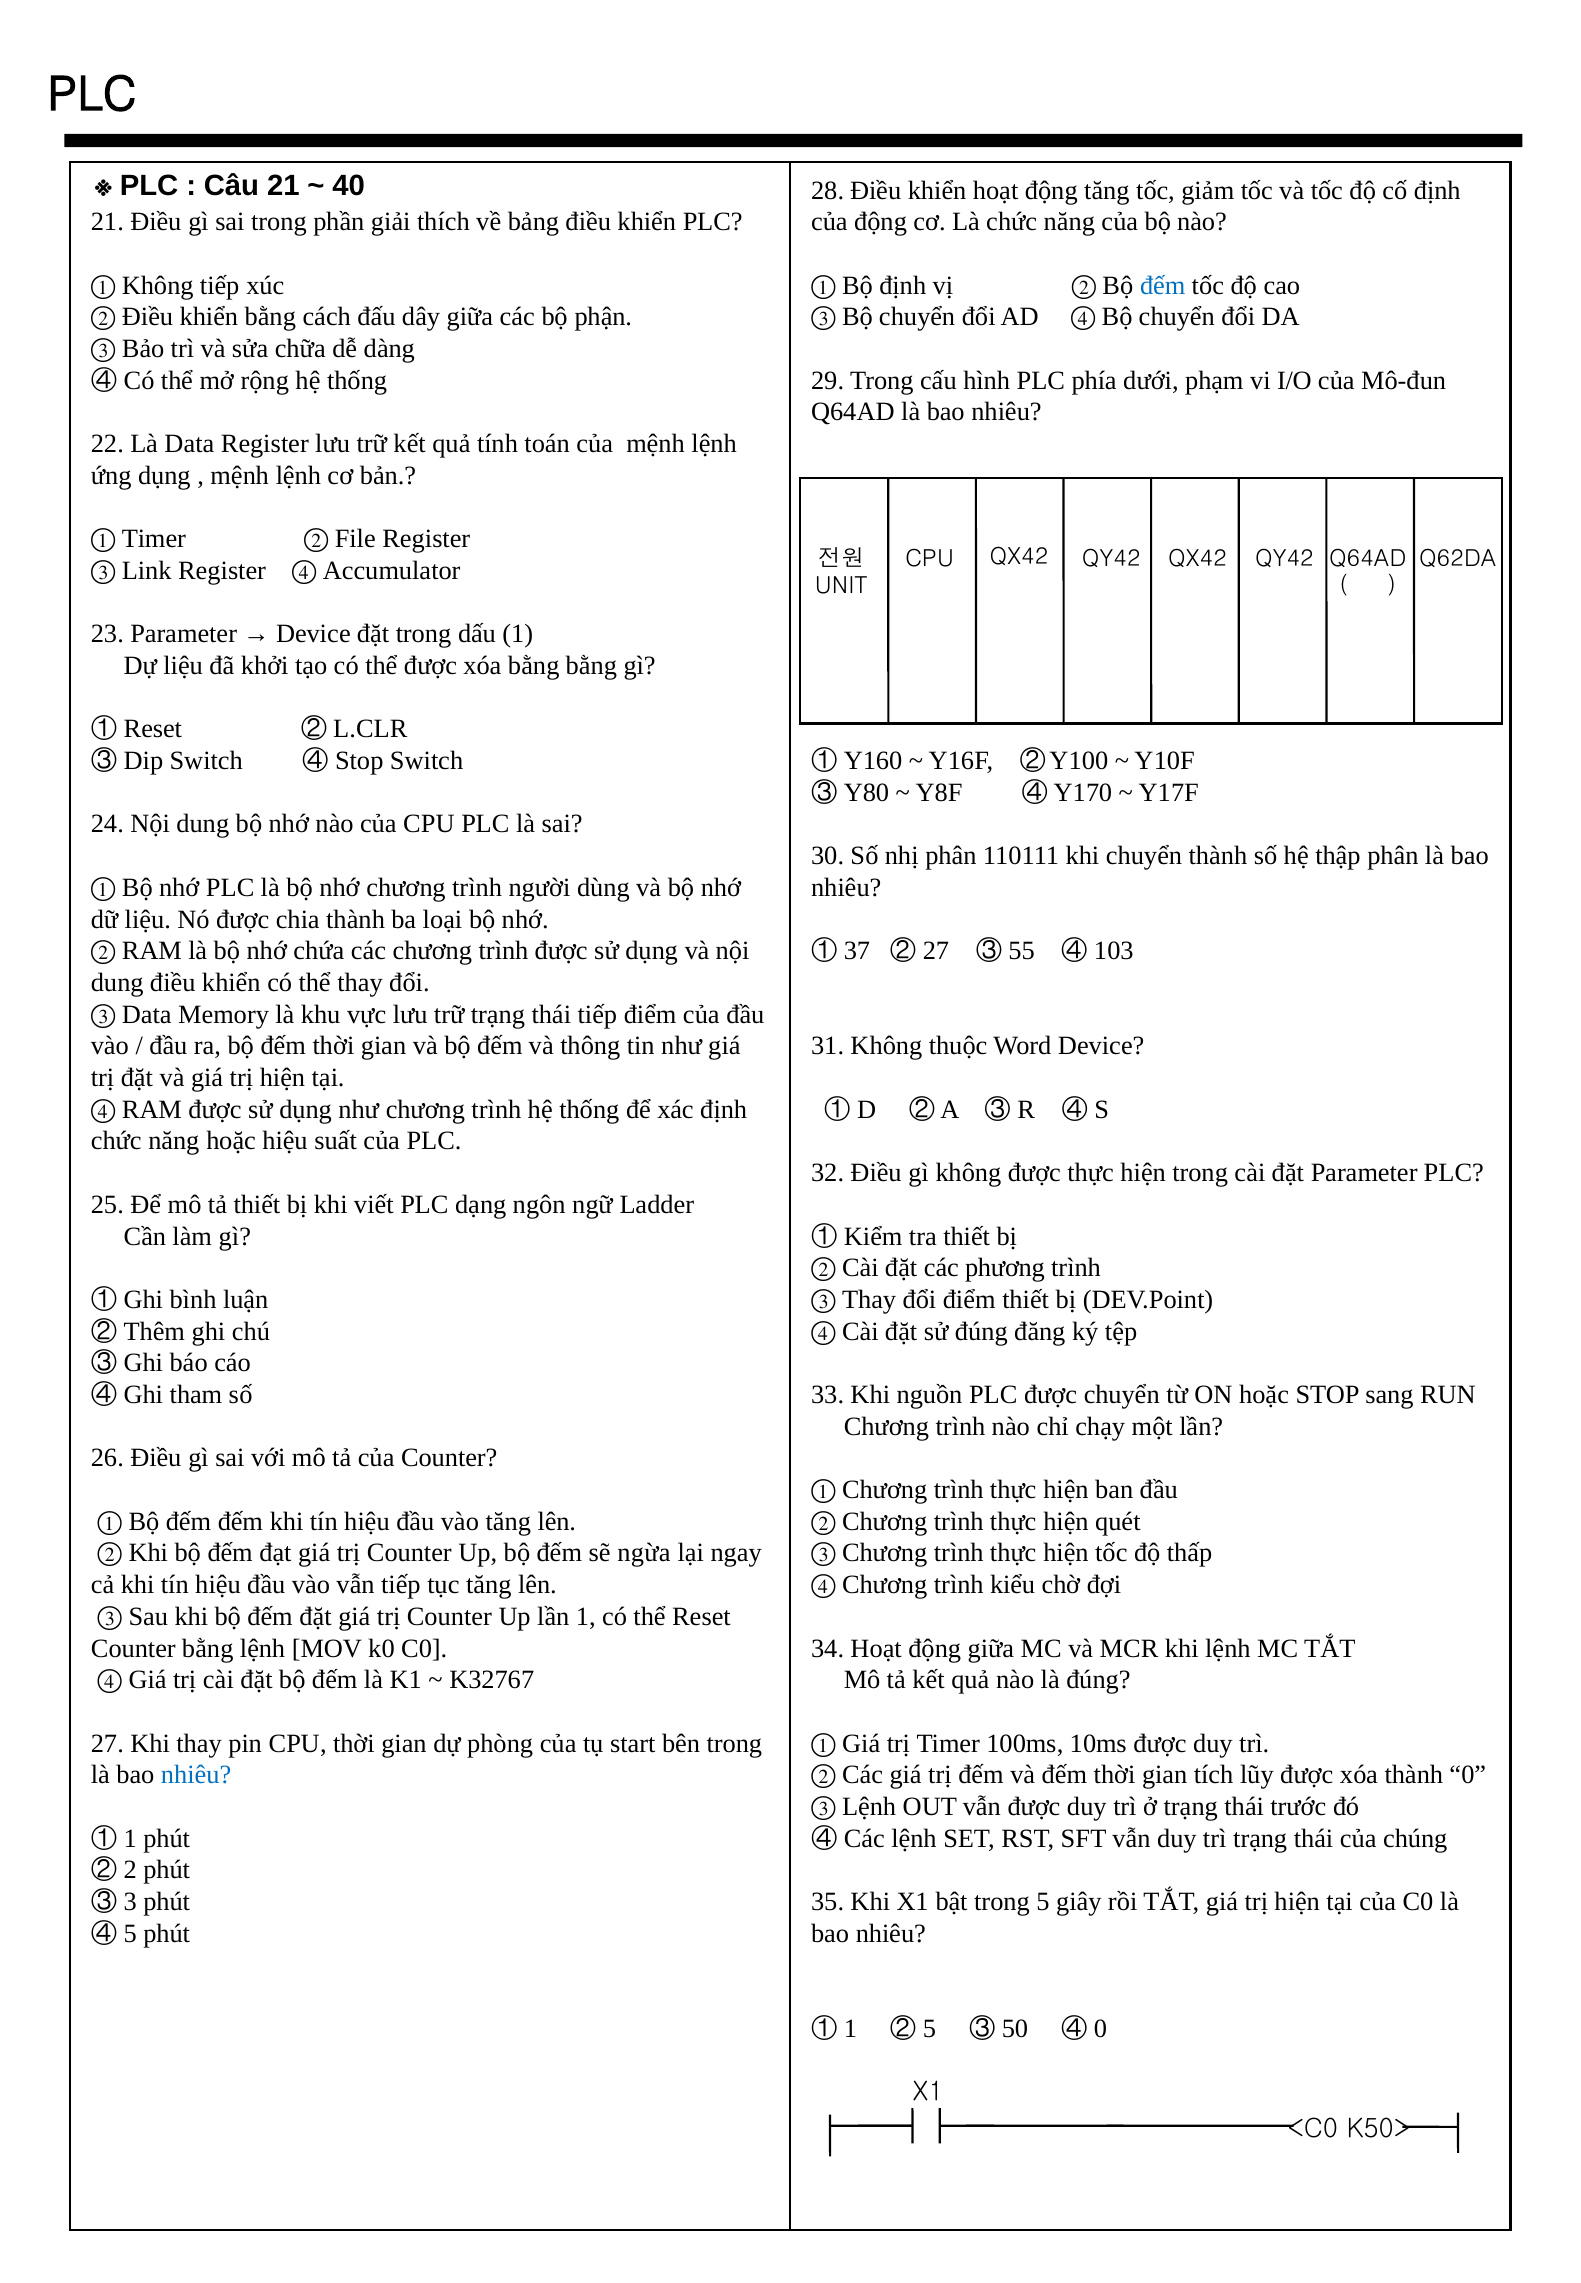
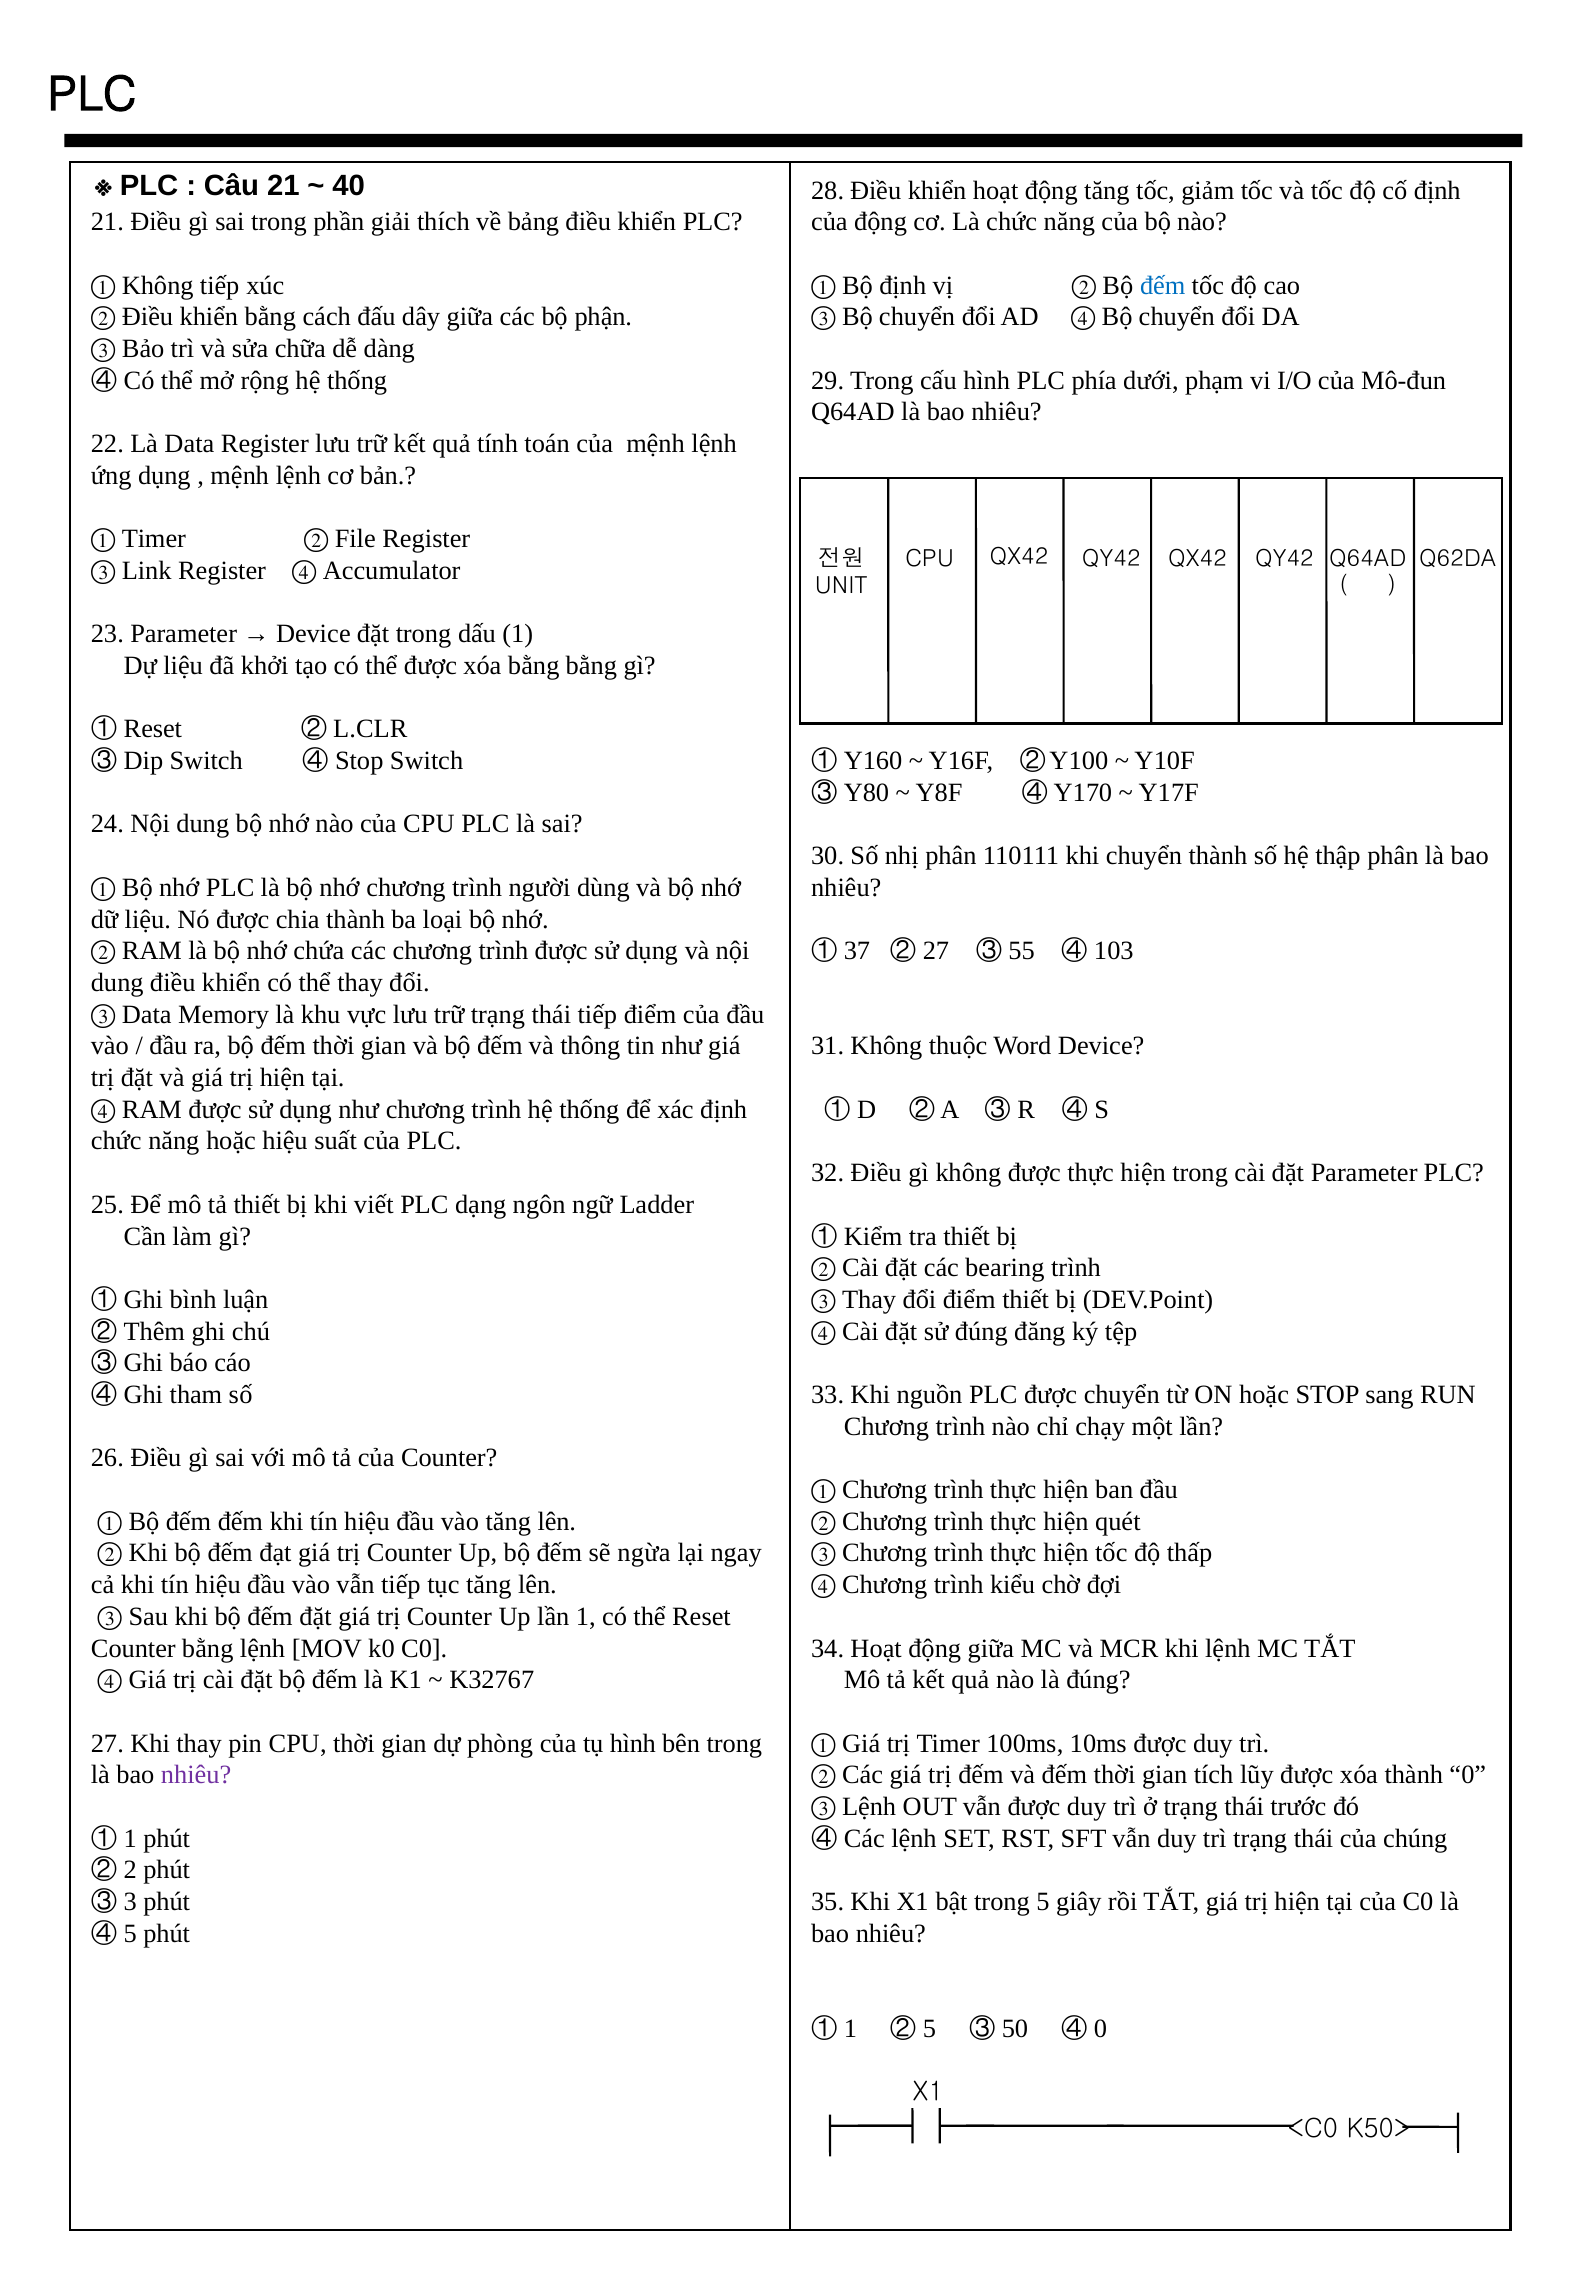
phương: phương -> bearing
tụ start: start -> hình
nhiêu at (196, 1776) colour: blue -> purple
